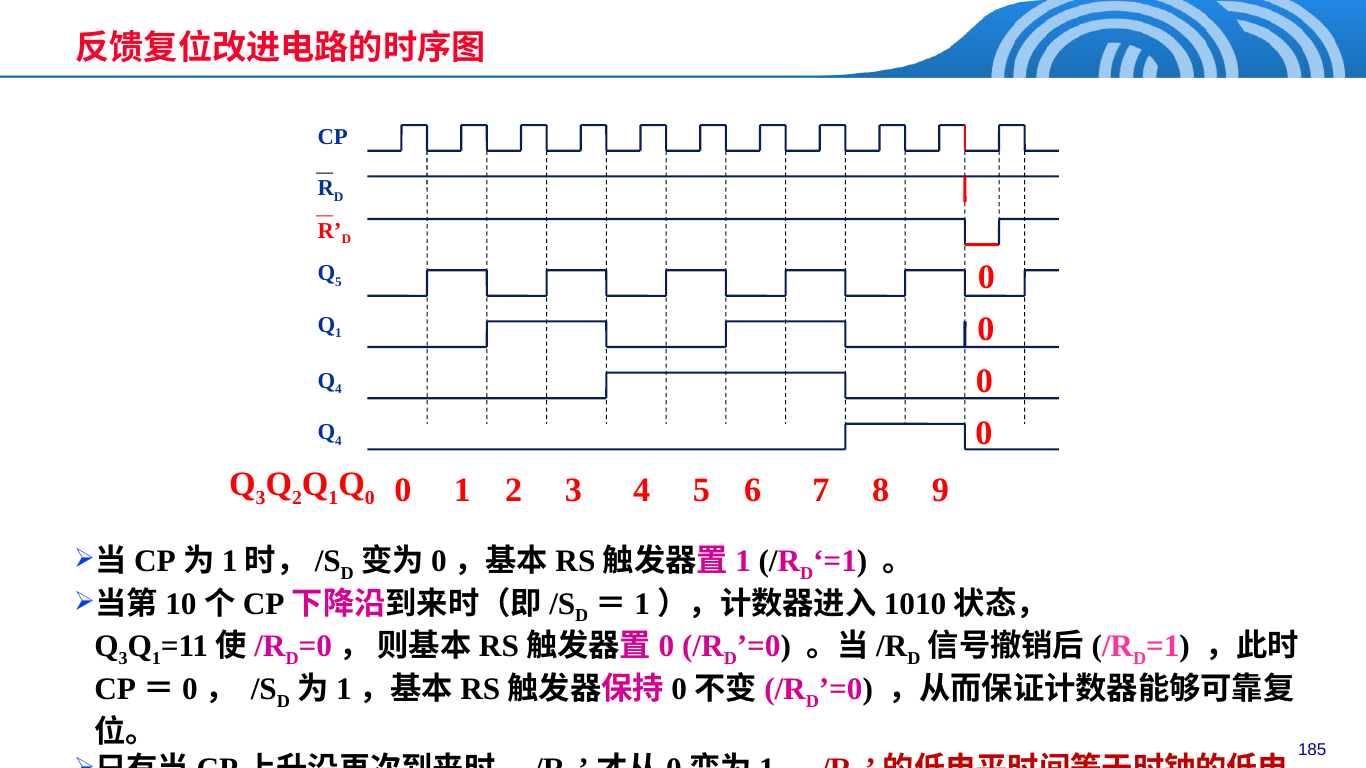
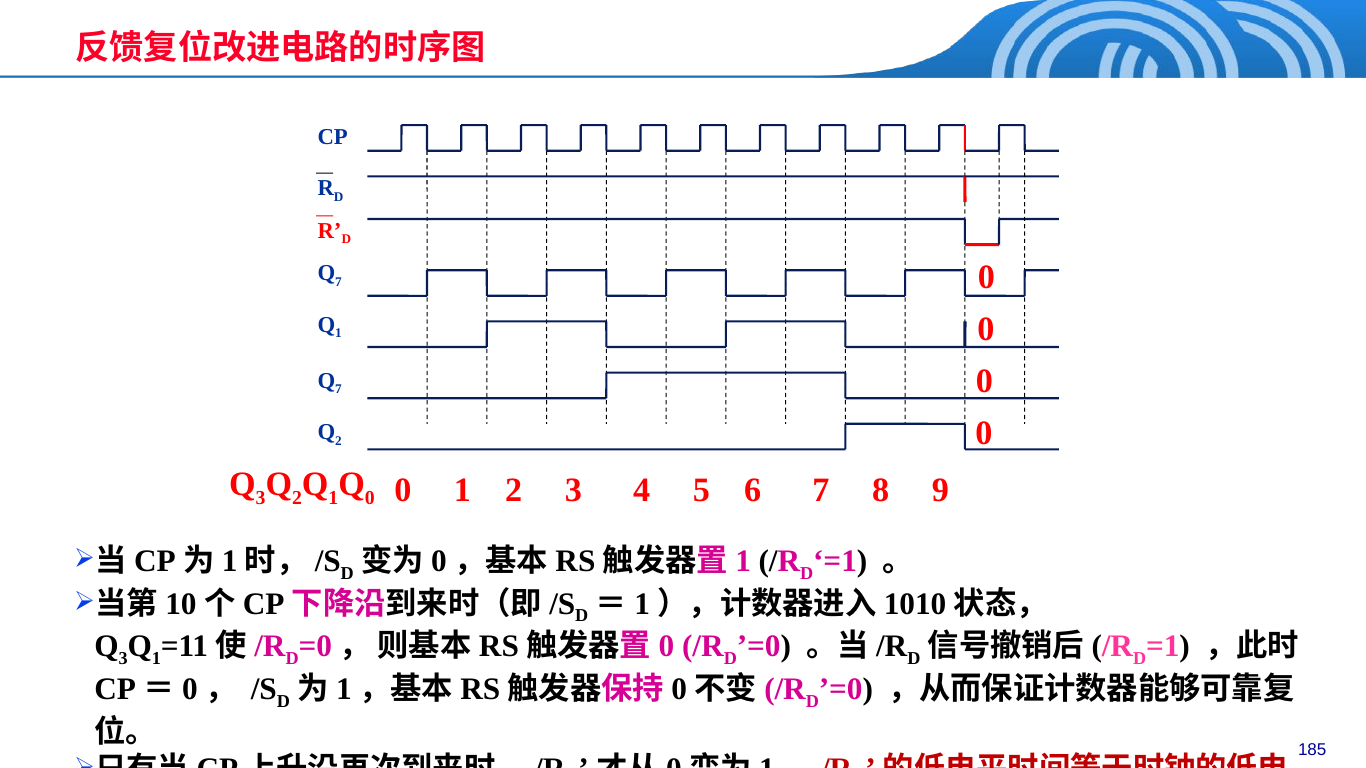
5 at (338, 282): 5 -> 7
4 at (338, 390): 4 -> 7
4 at (338, 441): 4 -> 2
